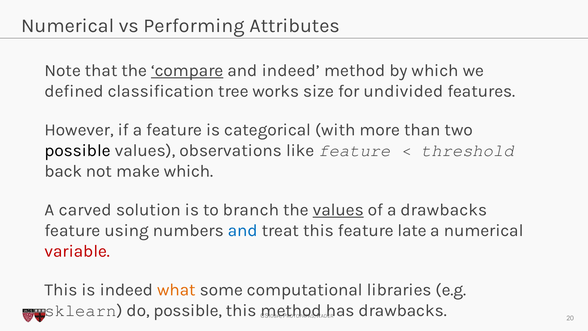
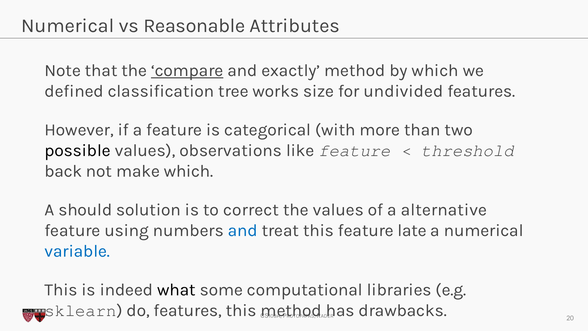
Performing: Performing -> Reasonable
and indeed: indeed -> exactly
carved: carved -> should
branch: branch -> correct
values at (338, 210) underline: present -> none
a drawbacks: drawbacks -> alternative
variable colour: red -> blue
what colour: orange -> black
do possible: possible -> features
